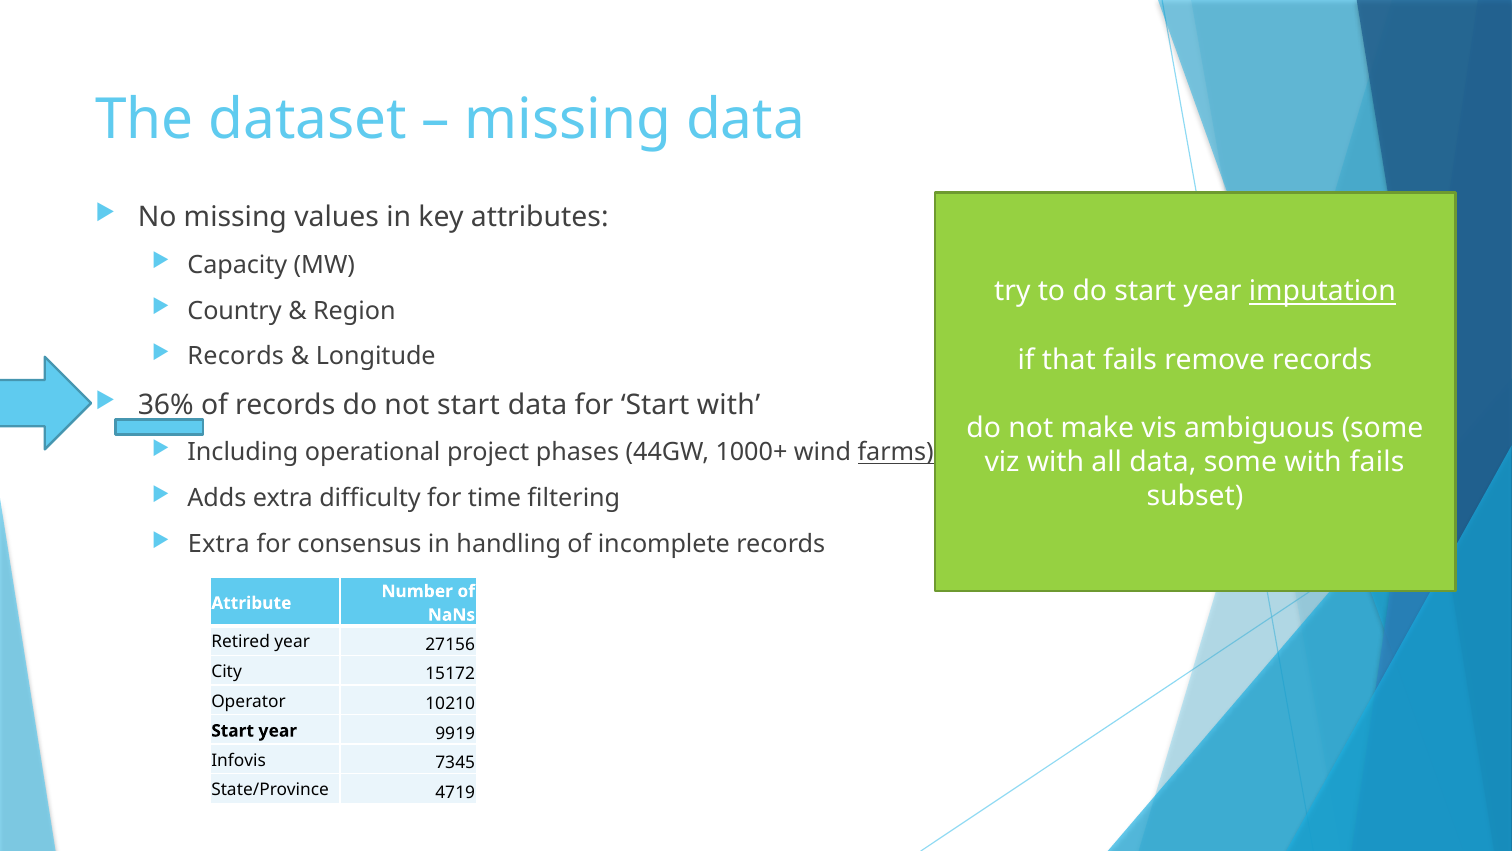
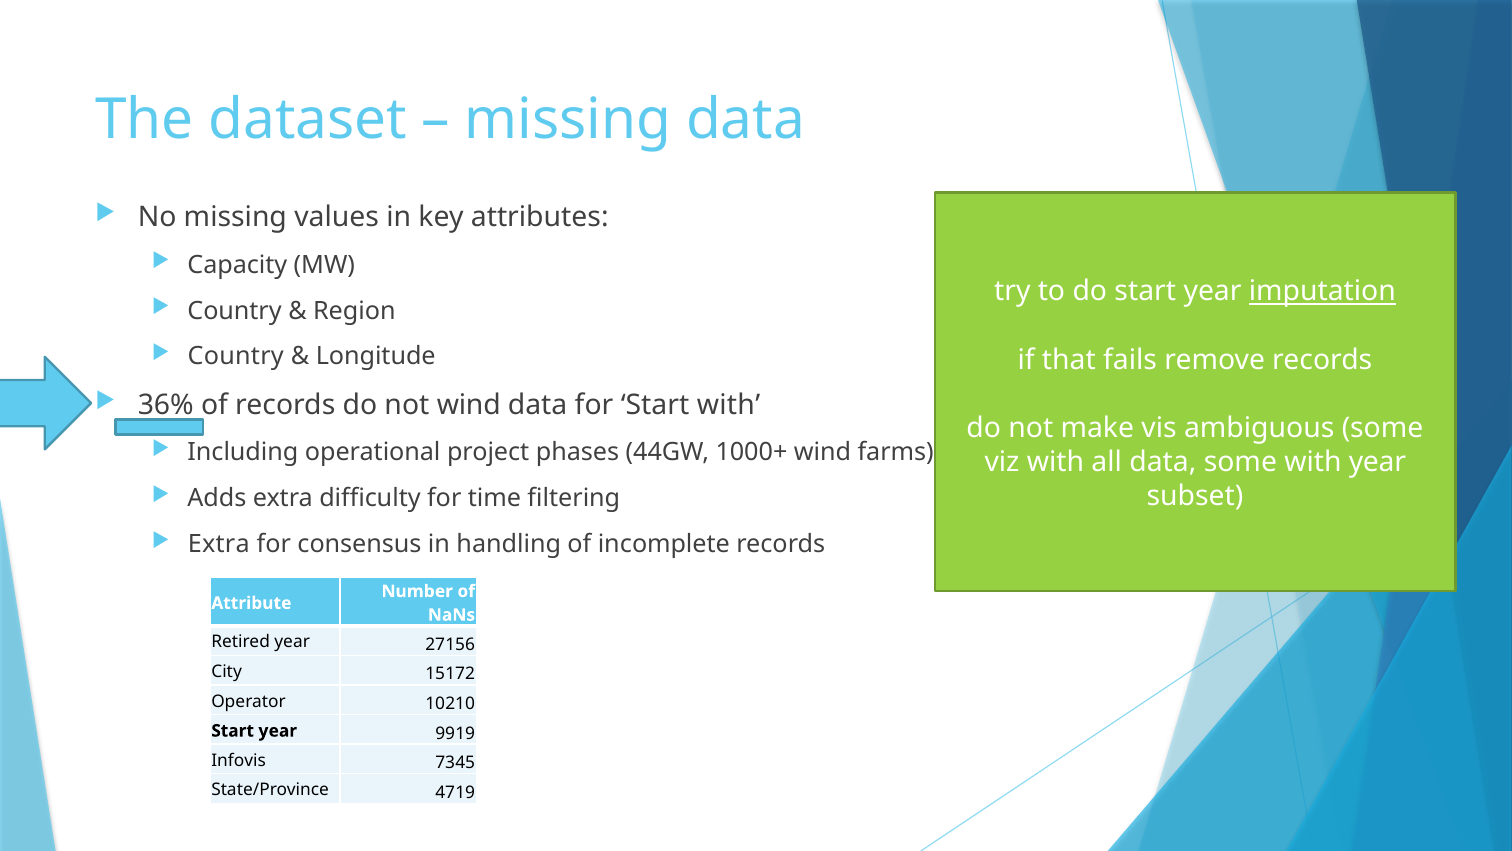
Records at (236, 356): Records -> Country
not start: start -> wind
farms underline: present -> none
with fails: fails -> year
